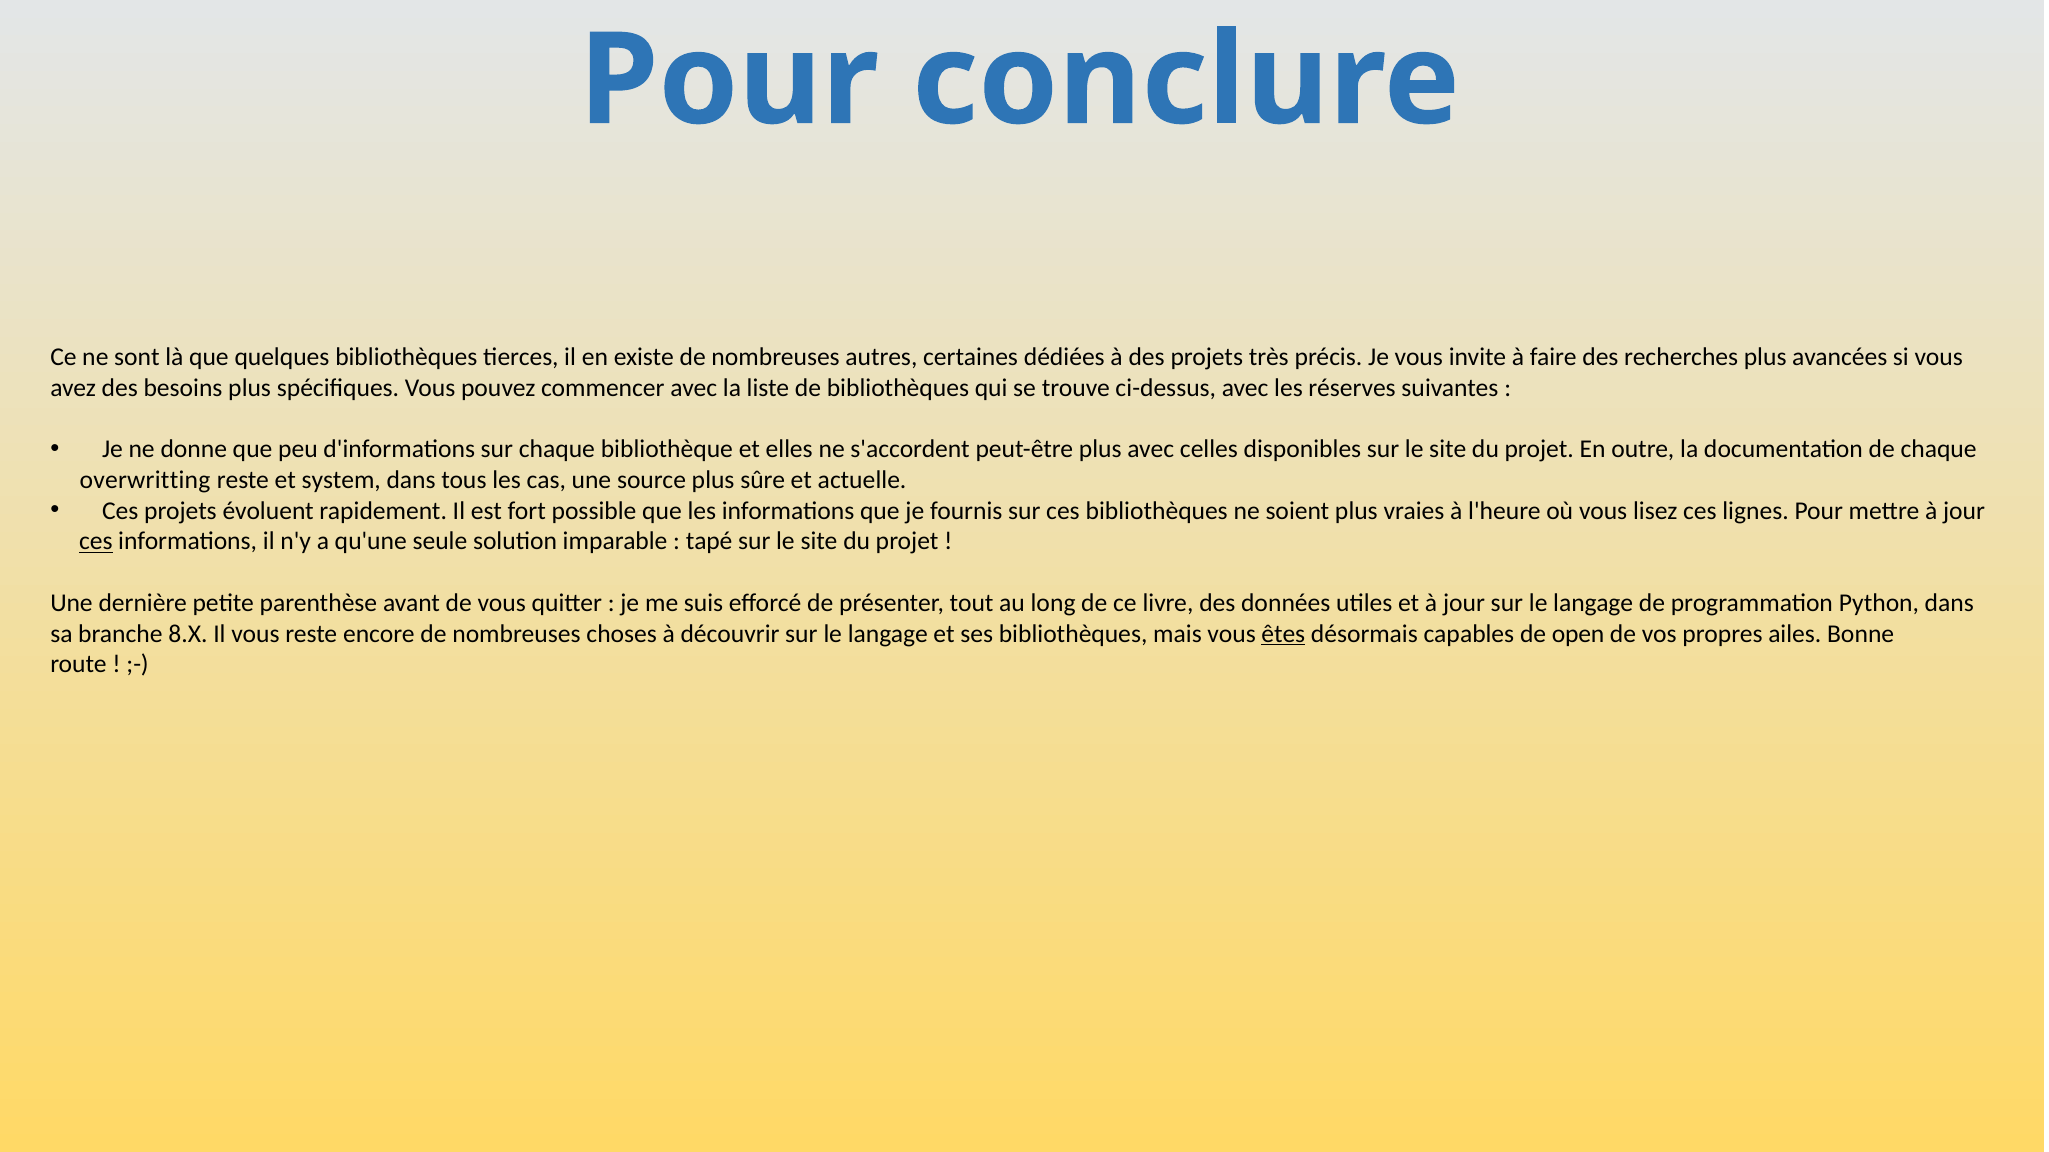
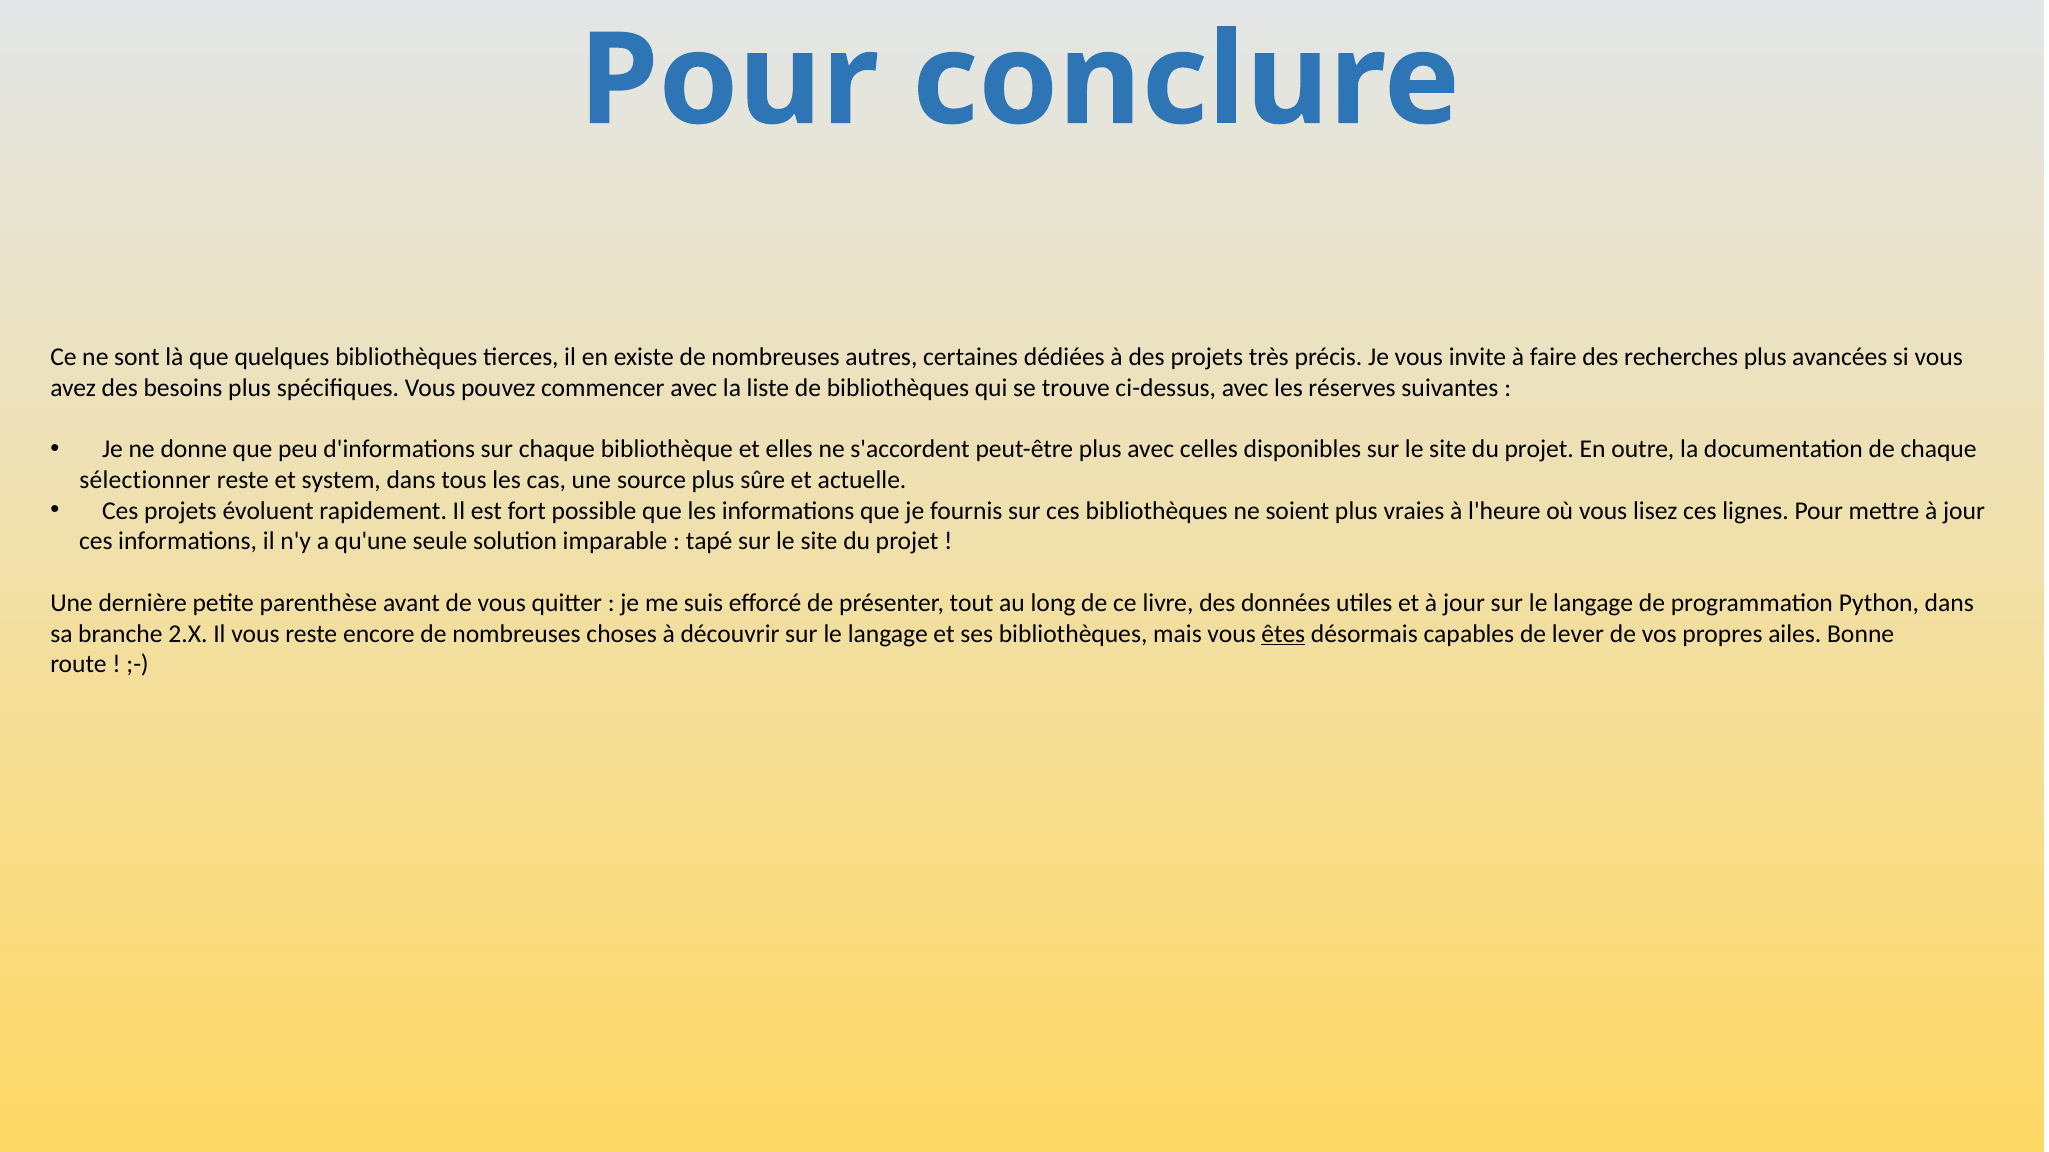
overwritting: overwritting -> sélectionner
ces at (96, 542) underline: present -> none
8.X: 8.X -> 2.X
open: open -> lever
